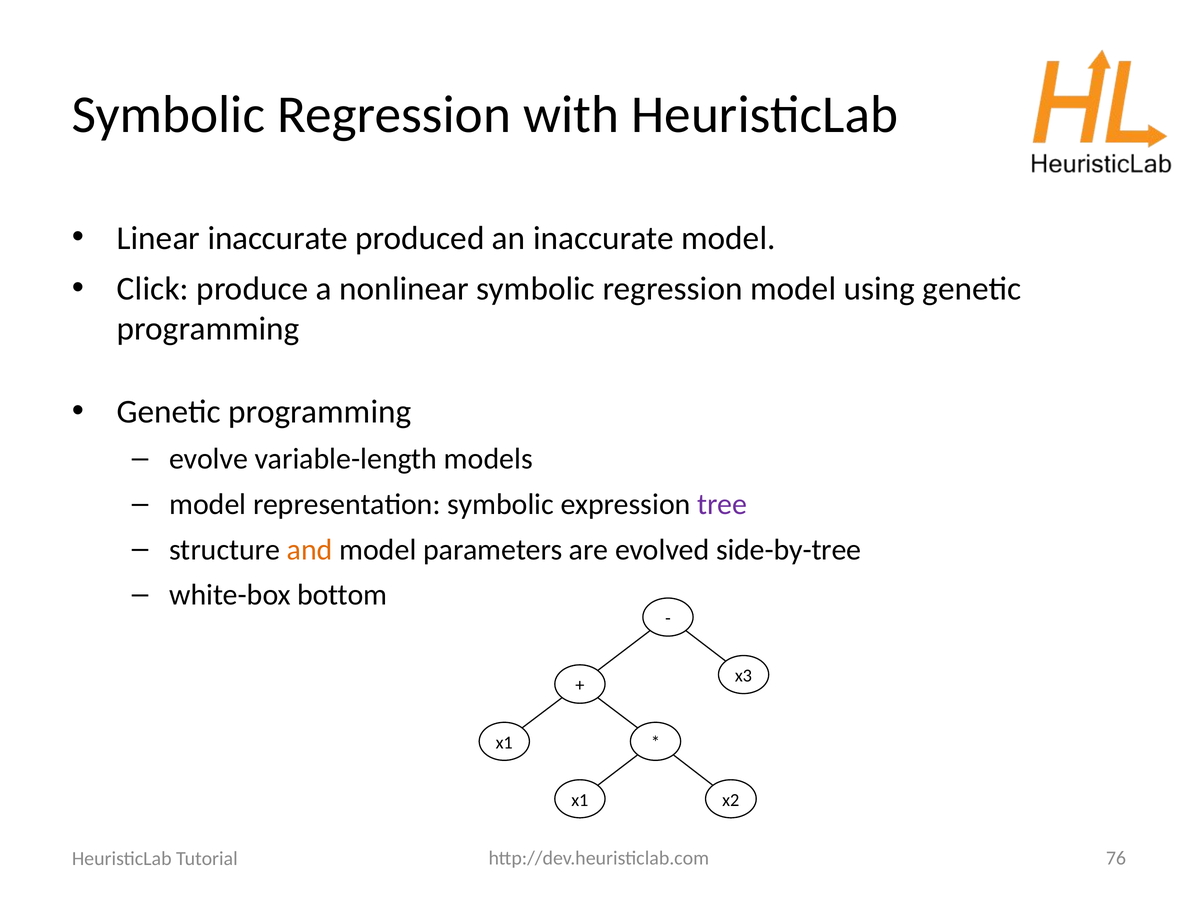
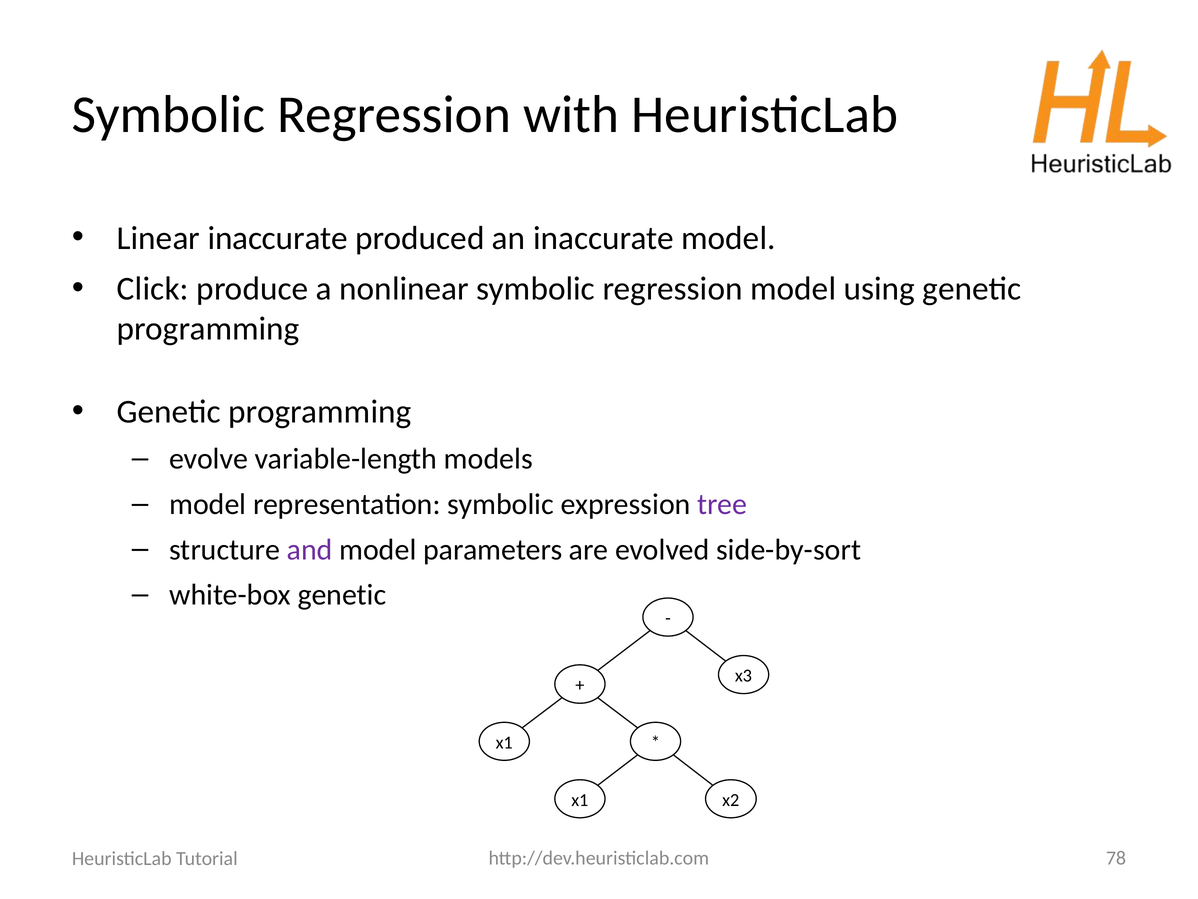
and colour: orange -> purple
side-by-tree: side-by-tree -> side-by-sort
white-box bottom: bottom -> genetic
76: 76 -> 78
